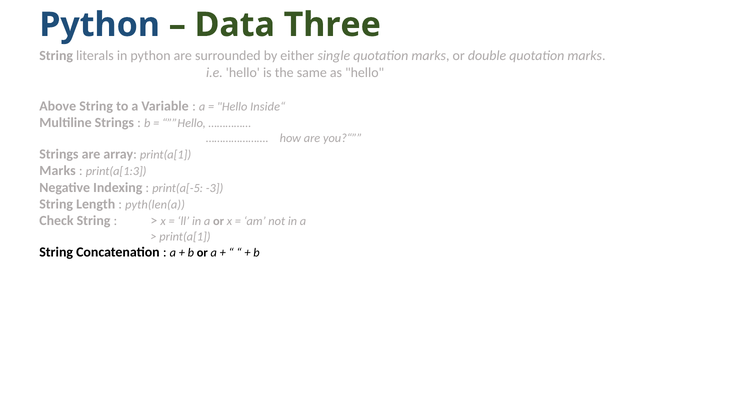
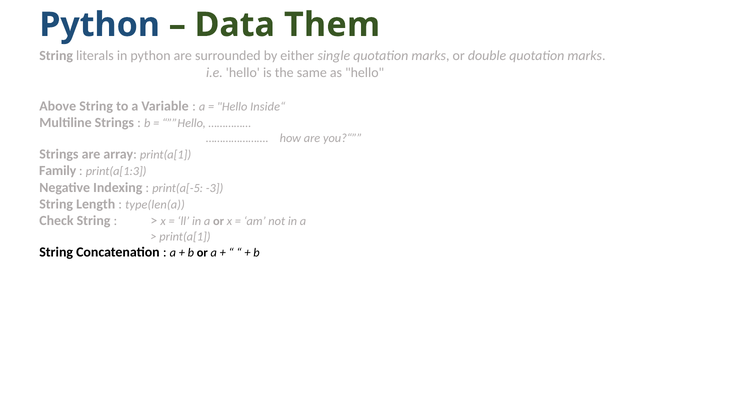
Three: Three -> Them
Marks at (58, 171): Marks -> Family
pyth(len(a: pyth(len(a -> type(len(a
